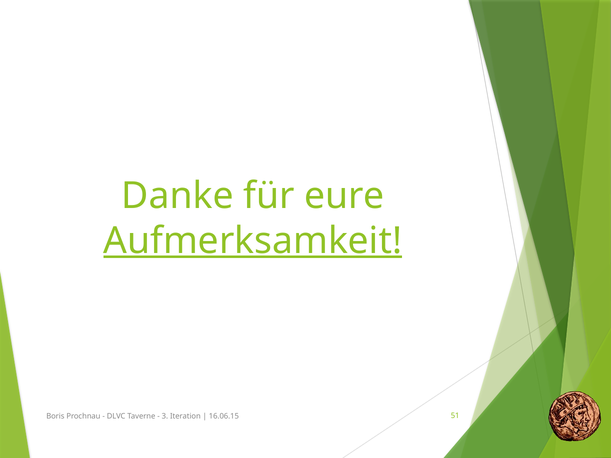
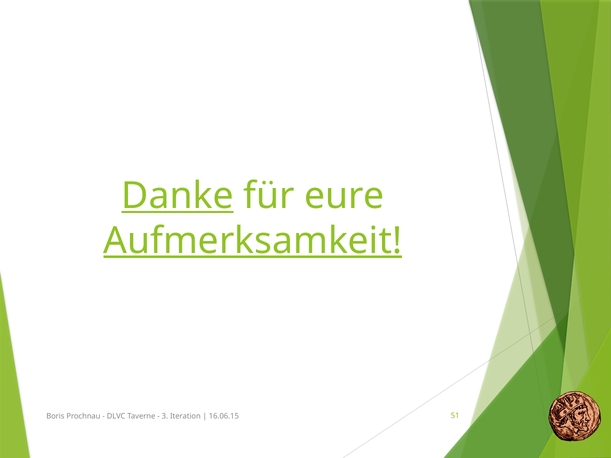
Danke underline: none -> present
